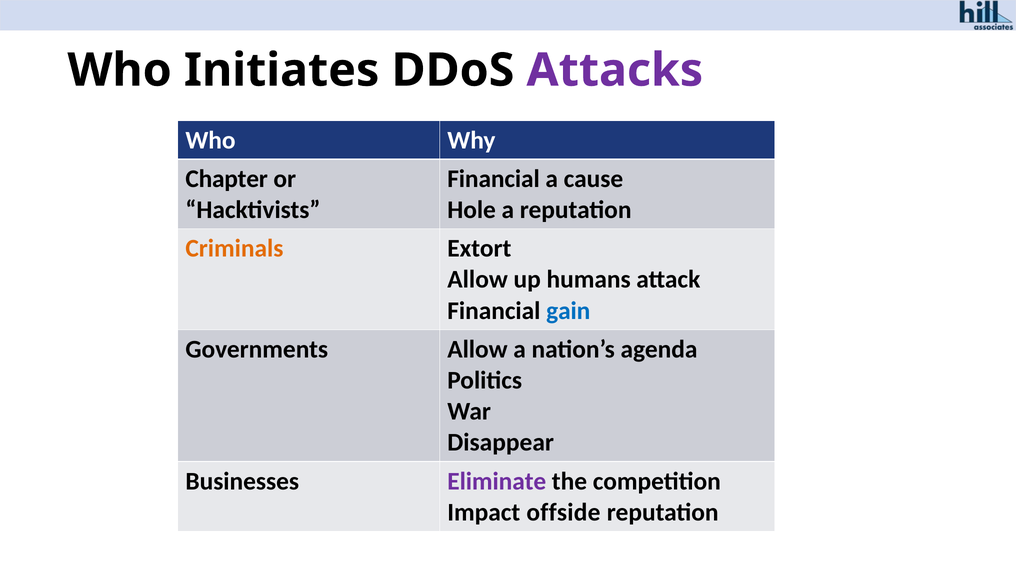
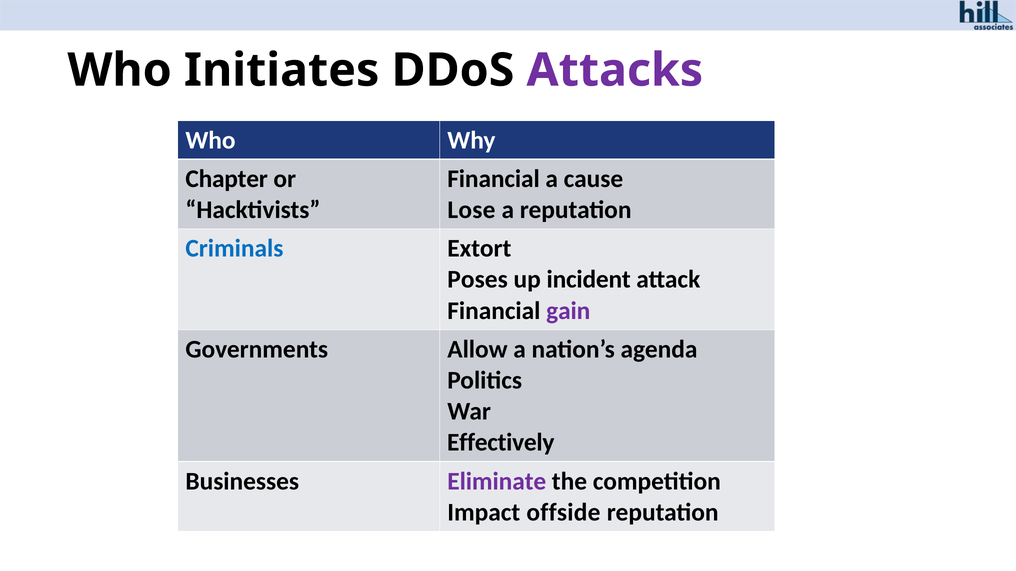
Hole: Hole -> Lose
Criminals colour: orange -> blue
Allow at (478, 280): Allow -> Poses
humans: humans -> incident
gain colour: blue -> purple
Disappear: Disappear -> Effectively
